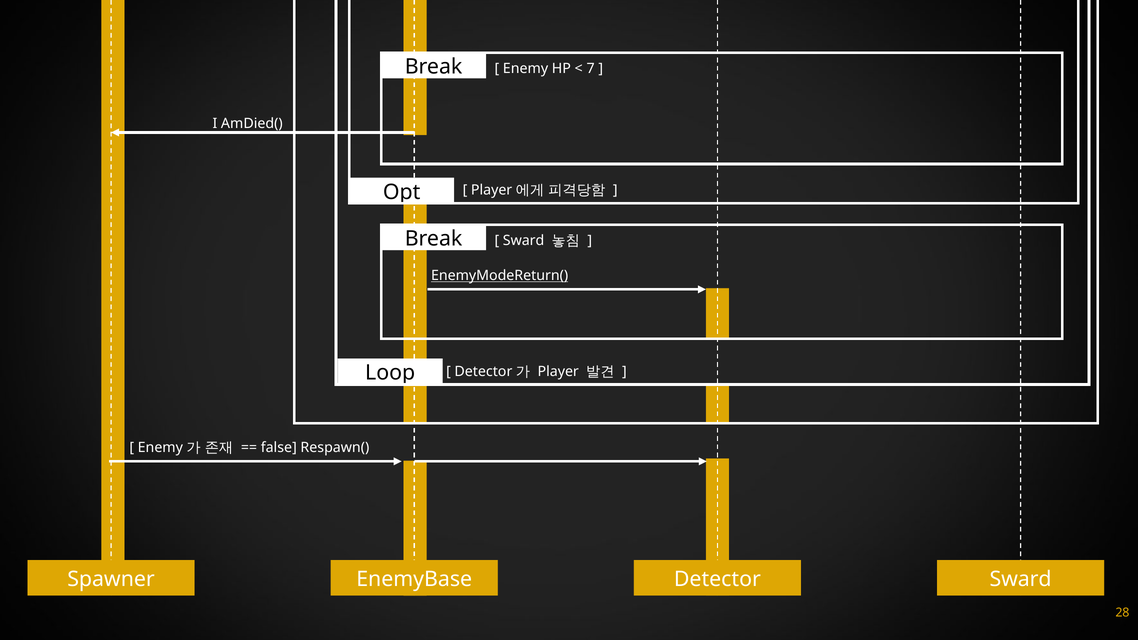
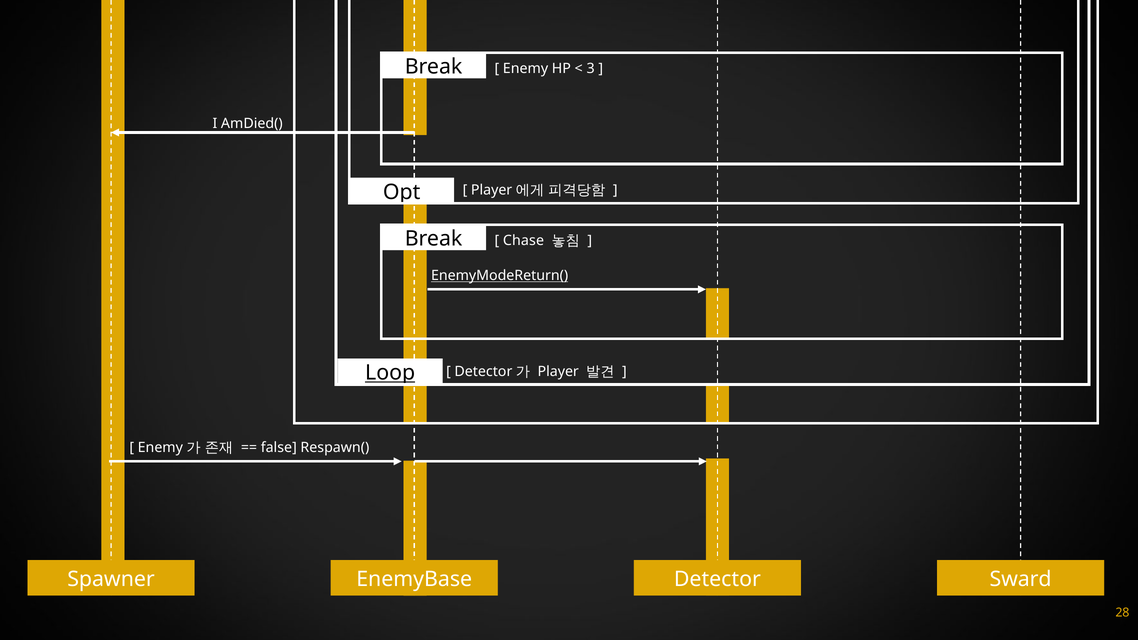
7: 7 -> 3
Sward at (524, 241): Sward -> Chase
Loop underline: none -> present
